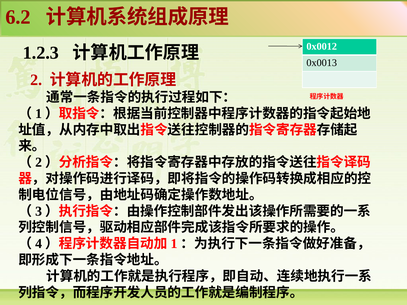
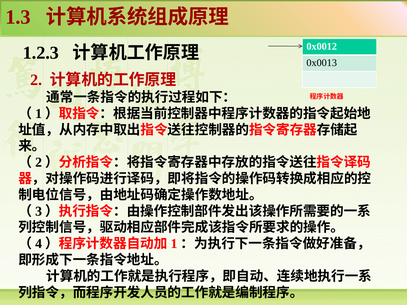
6.2: 6.2 -> 1.3
